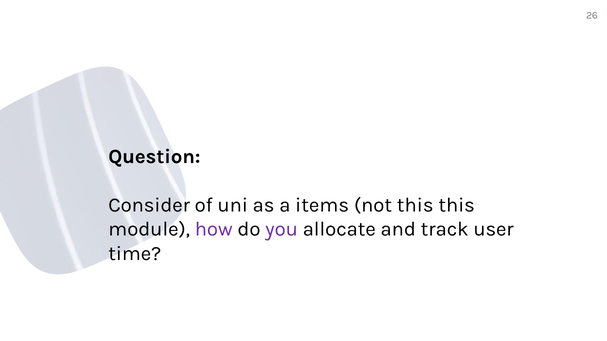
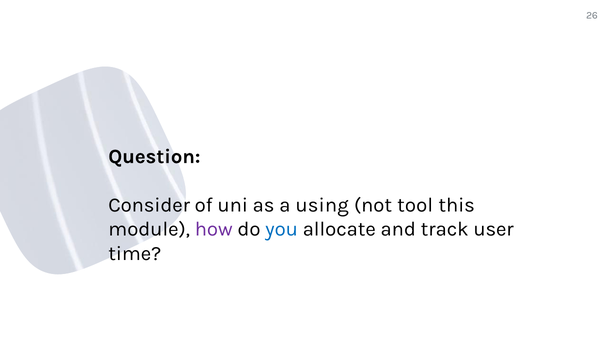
items: items -> using
not this: this -> tool
you colour: purple -> blue
